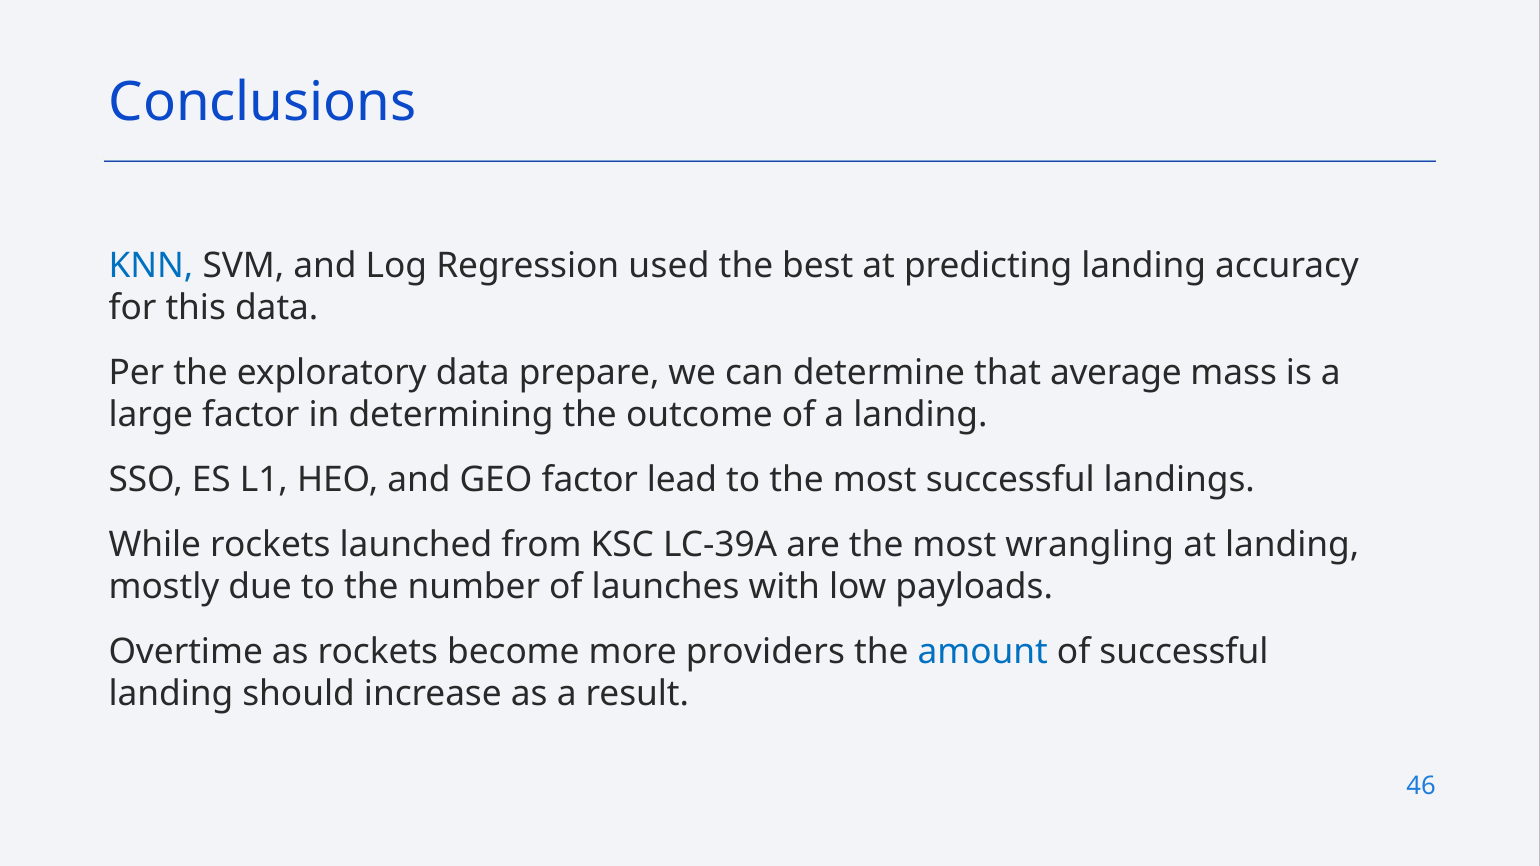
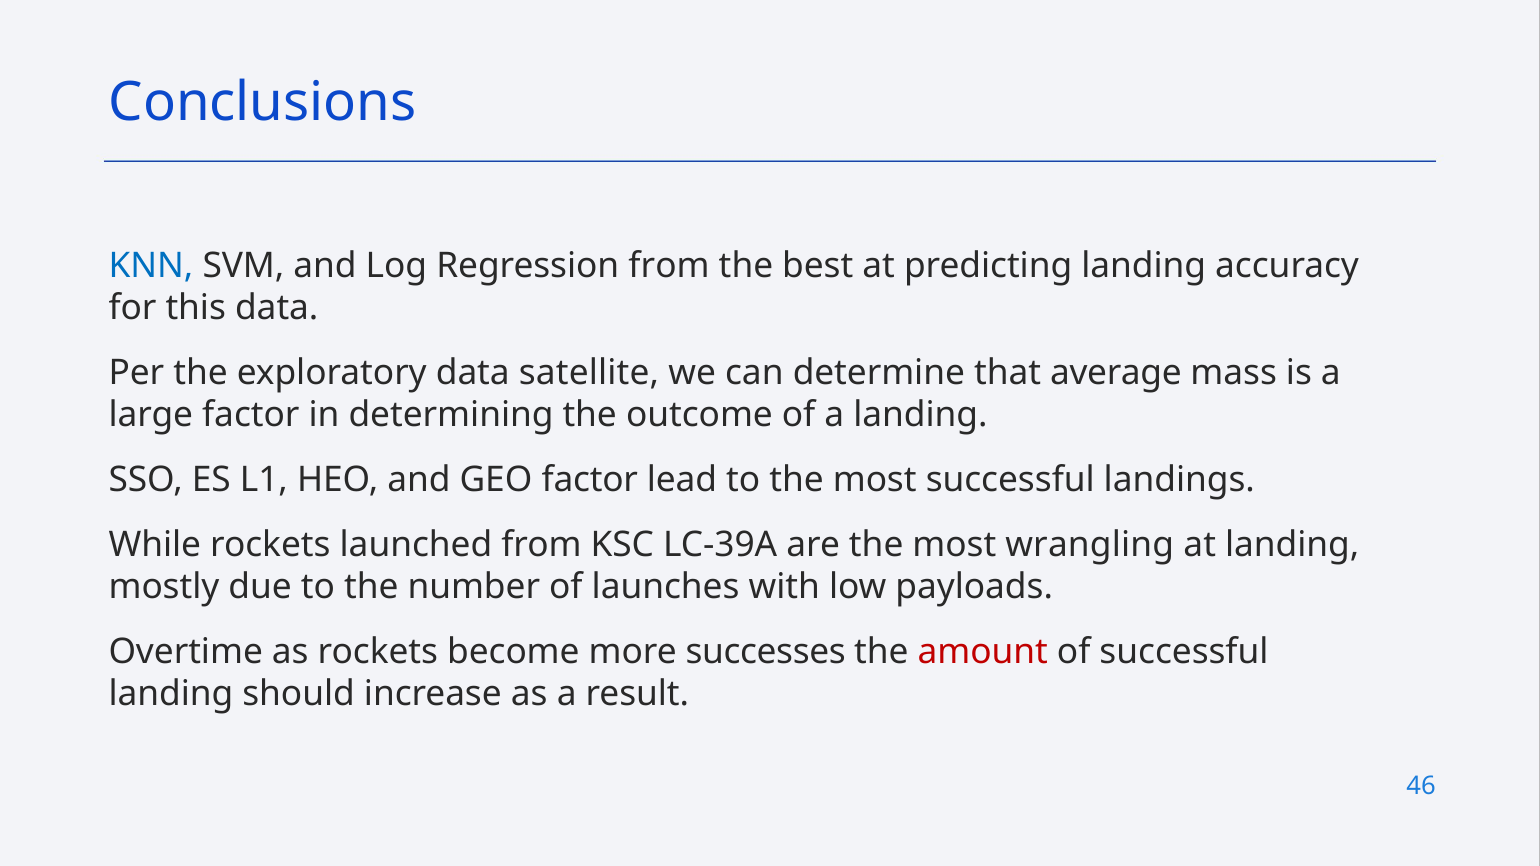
Regression used: used -> from
prepare: prepare -> satellite
providers: providers -> successes
amount colour: blue -> red
